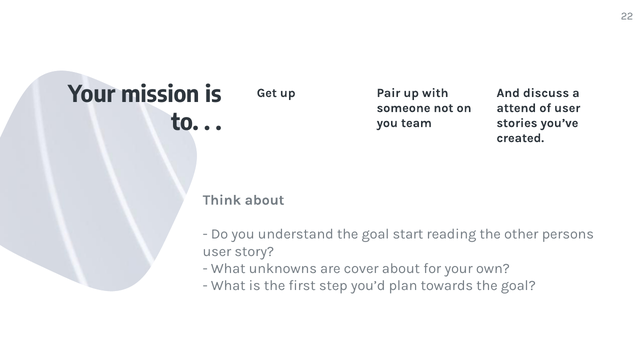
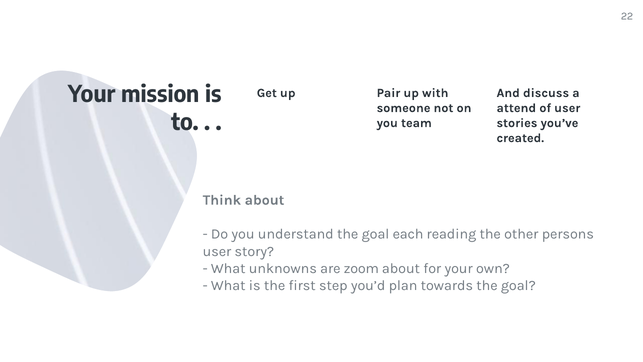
start: start -> each
cover: cover -> zoom
